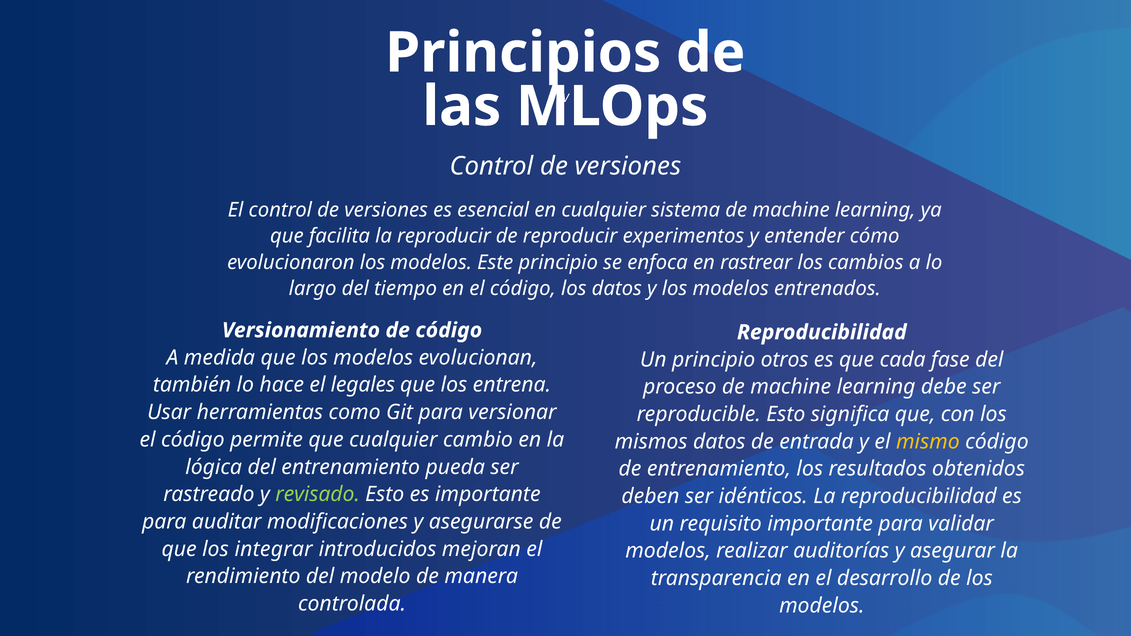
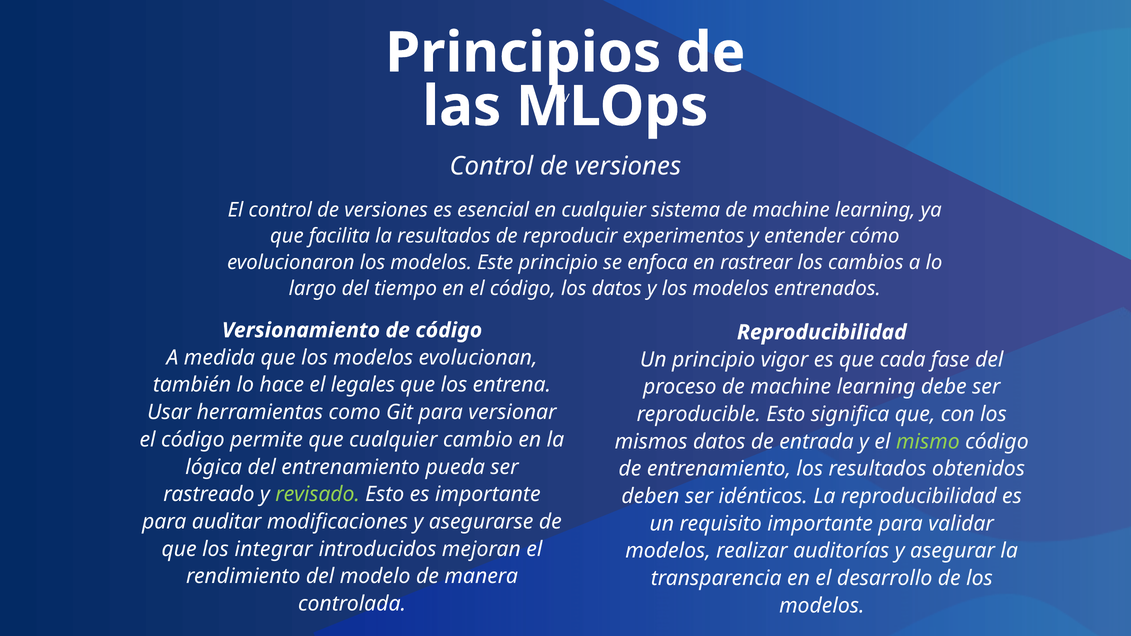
la reproducir: reproducir -> resultados
otros: otros -> vigor
mismo colour: yellow -> light green
